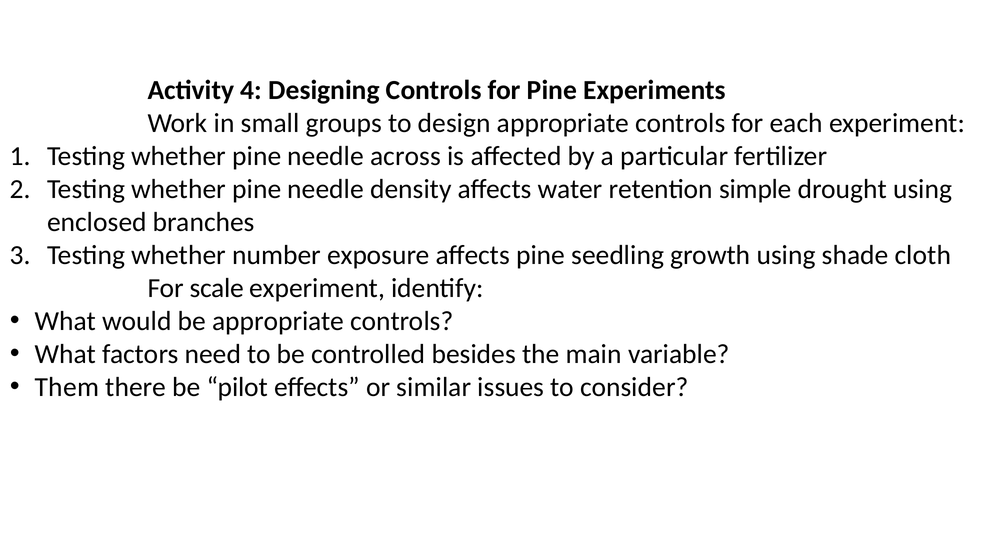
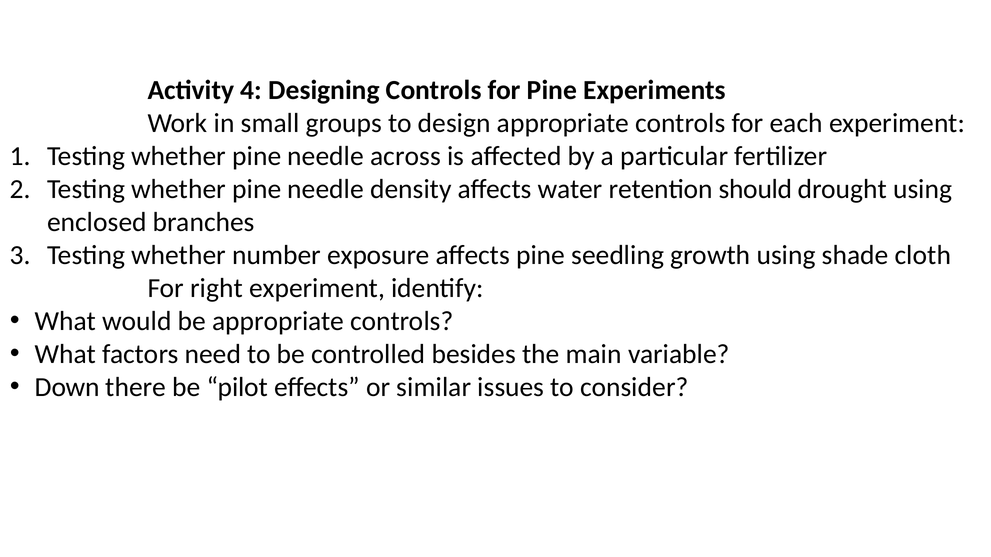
simple: simple -> should
scale: scale -> right
Them: Them -> Down
